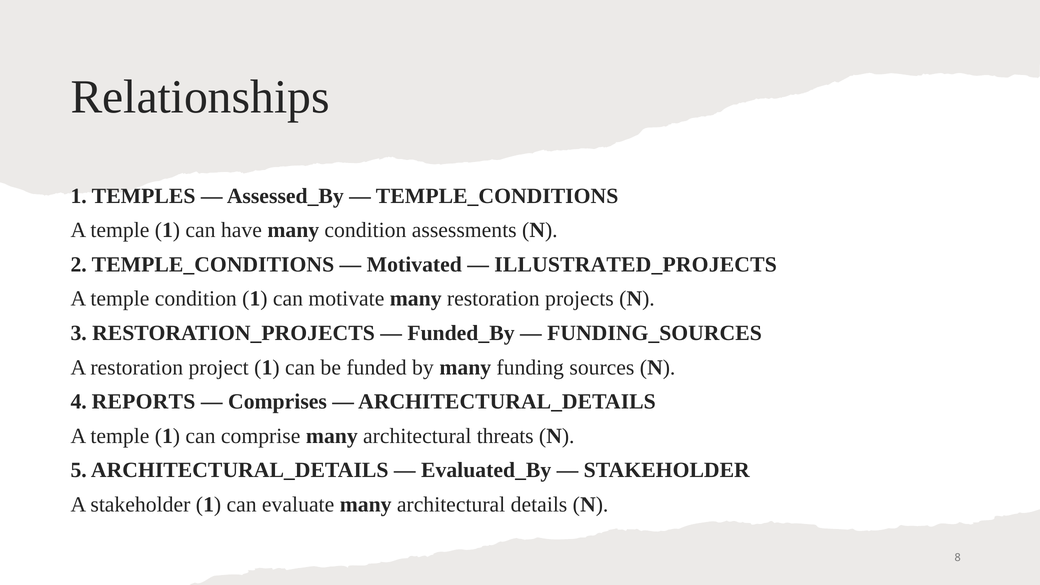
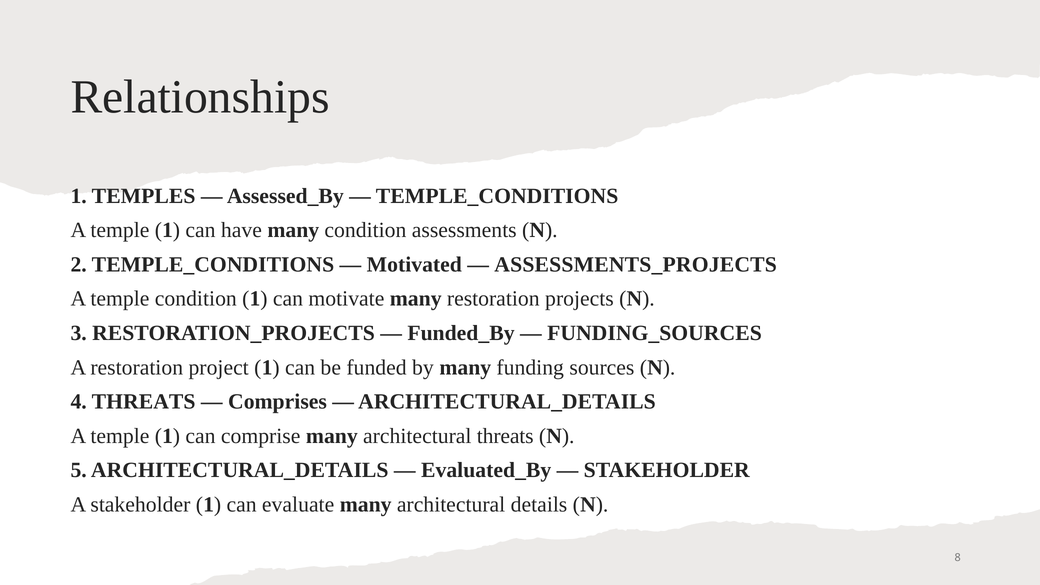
ILLUSTRATED_PROJECTS: ILLUSTRATED_PROJECTS -> ASSESSMENTS_PROJECTS
4 REPORTS: REPORTS -> THREATS
